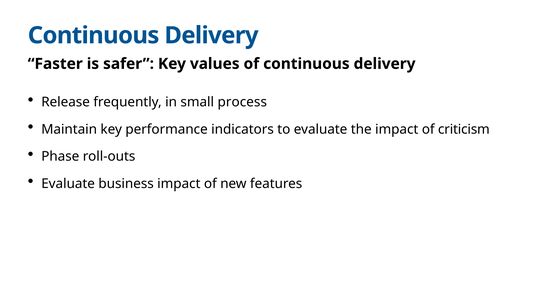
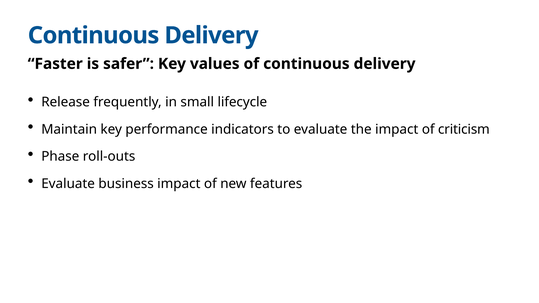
process: process -> lifecycle
